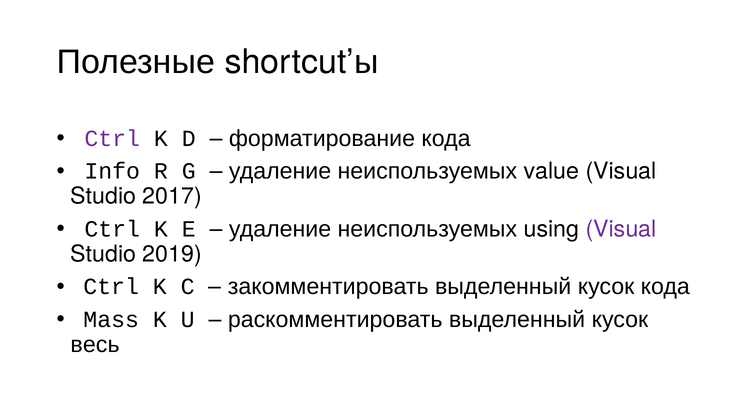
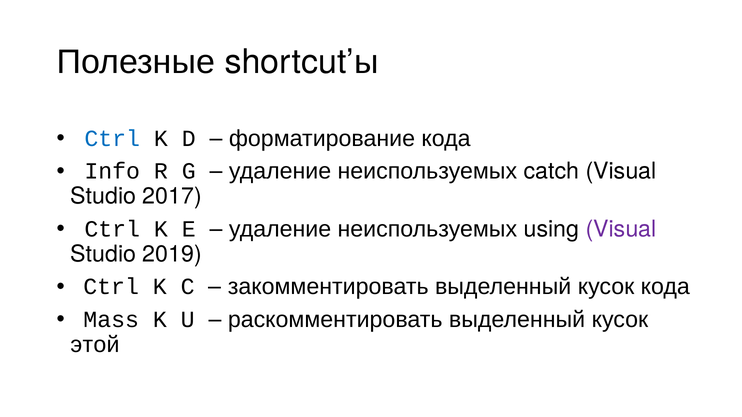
Ctrl at (112, 139) colour: purple -> blue
value: value -> catch
весь: весь -> этой
